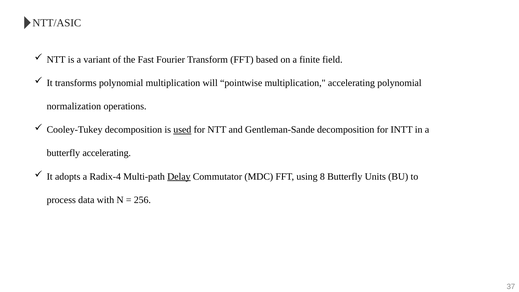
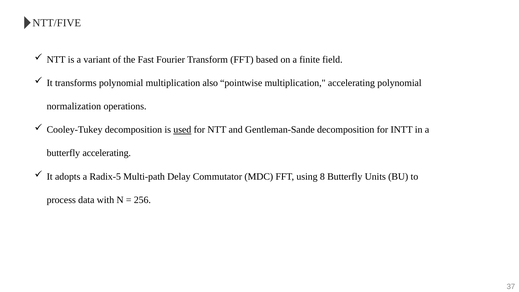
NTT/ASIC: NTT/ASIC -> NTT/FIVE
will: will -> also
Radix-4: Radix-4 -> Radix-5
Delay underline: present -> none
